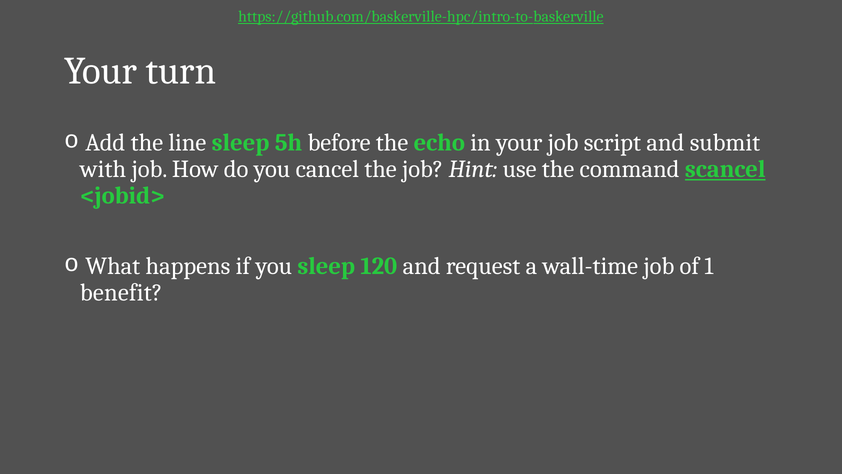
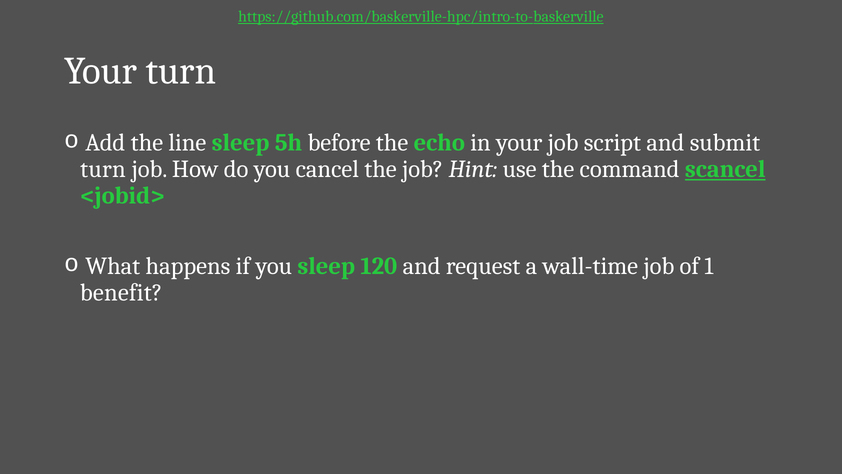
with at (103, 169): with -> turn
